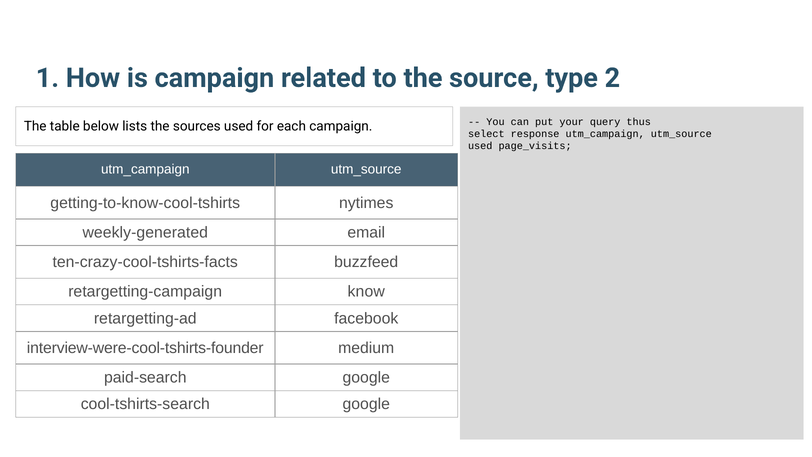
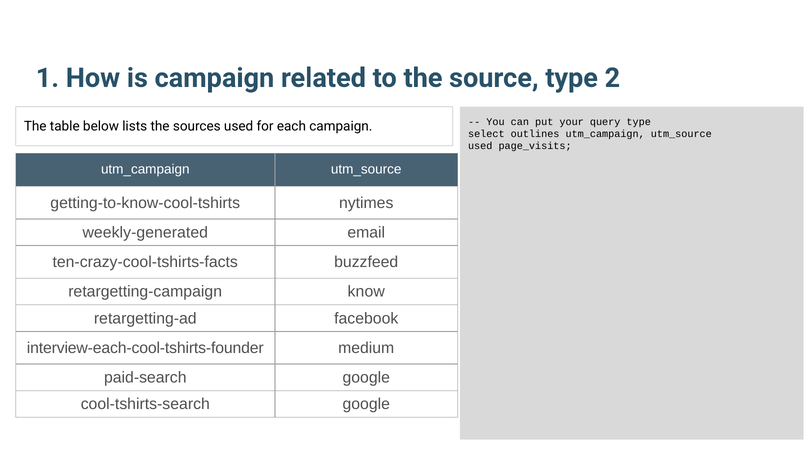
query thus: thus -> type
response: response -> outlines
interview-were-cool-tshirts-founder: interview-were-cool-tshirts-founder -> interview-each-cool-tshirts-founder
